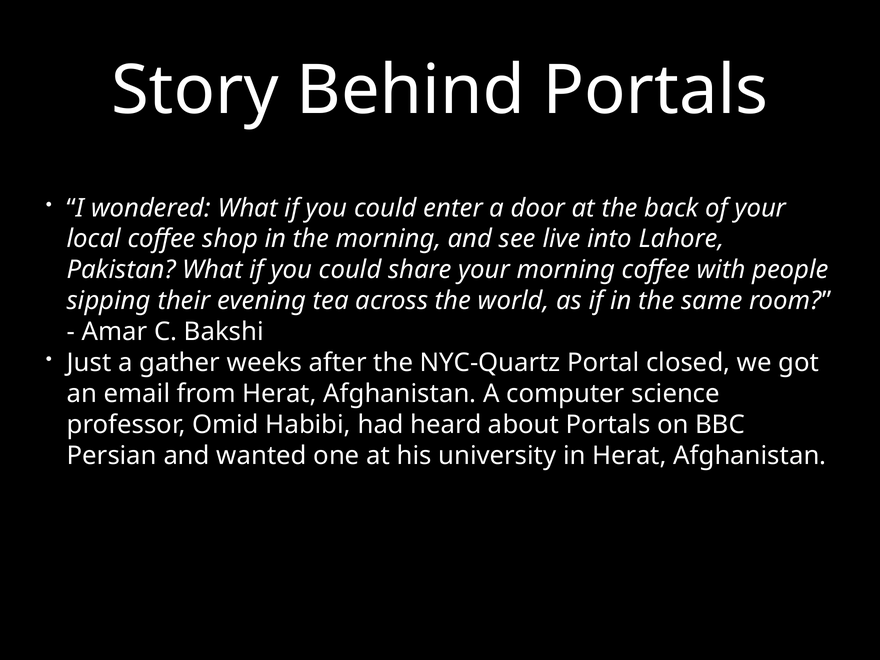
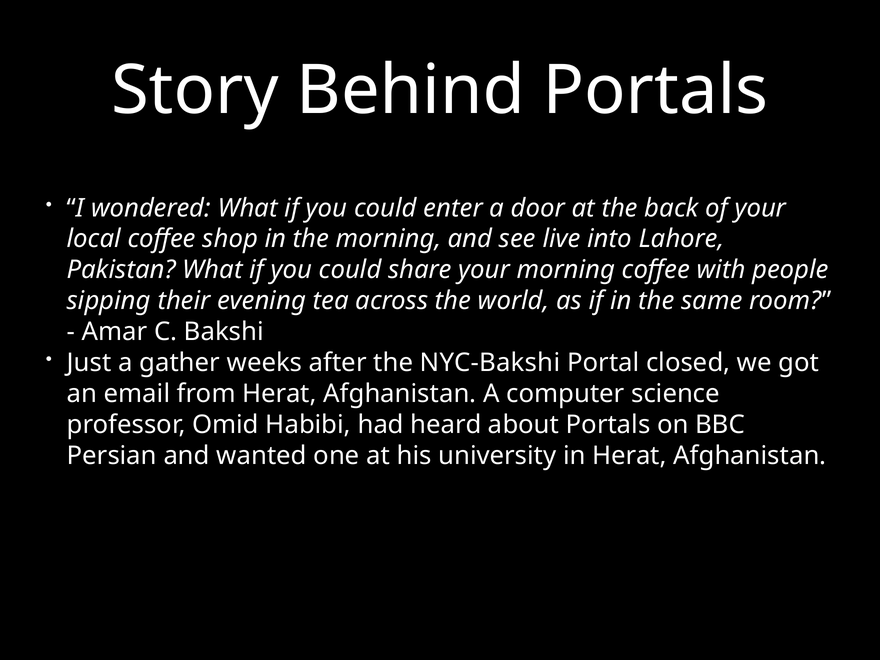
NYC-Quartz: NYC-Quartz -> NYC-Bakshi
